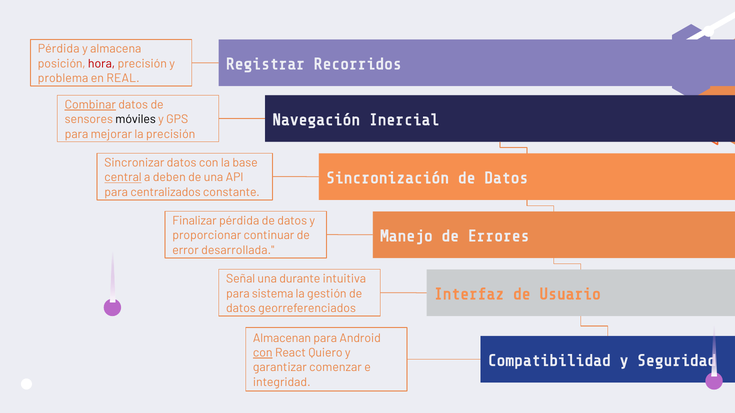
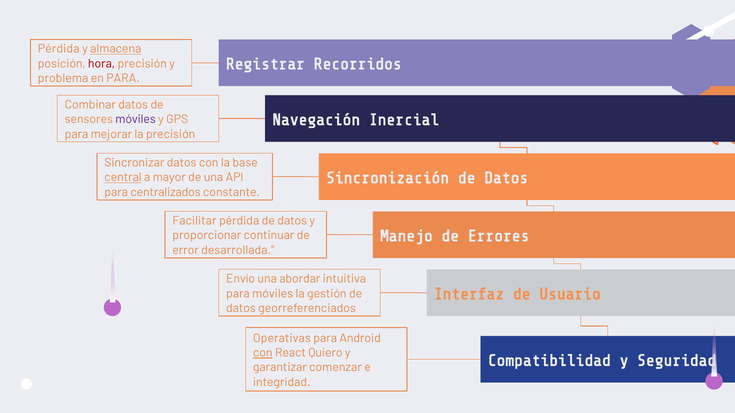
almacena underline: none -> present
en REAL: REAL -> PARA
Combinar underline: present -> none
móviles at (136, 120) colour: black -> purple
deben: deben -> mayor
Finalizar: Finalizar -> Facilitar
Señal: Señal -> Envío
durante: durante -> abordar
para sistema: sistema -> móviles
Almacenan: Almacenan -> Operativas
